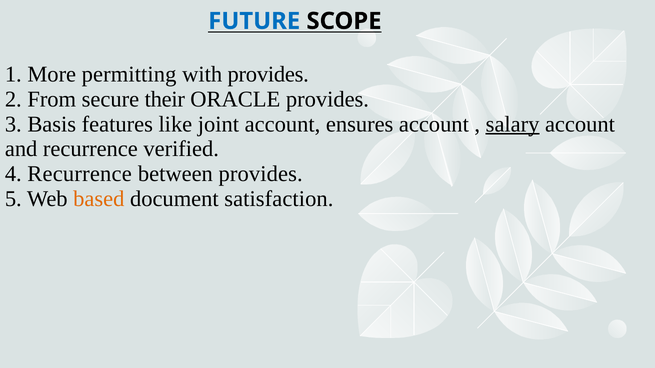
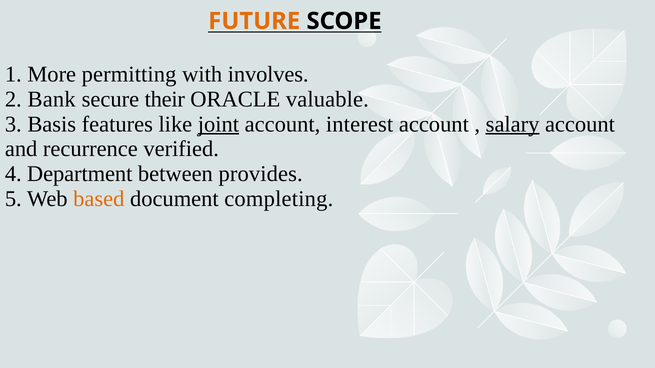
FUTURE colour: blue -> orange
with provides: provides -> involves
From: From -> Bank
ORACLE provides: provides -> valuable
joint underline: none -> present
ensures: ensures -> interest
4 Recurrence: Recurrence -> Department
satisfaction: satisfaction -> completing
